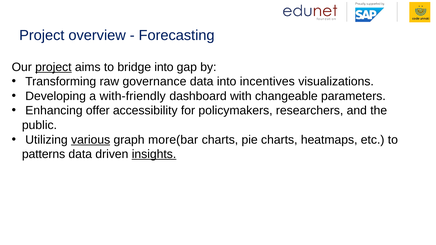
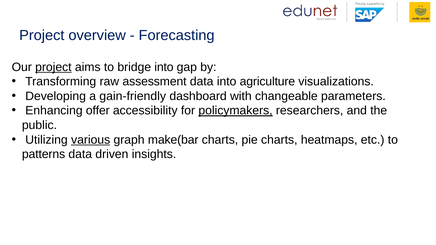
governance: governance -> assessment
incentives: incentives -> agriculture
with-friendly: with-friendly -> gain-friendly
policymakers underline: none -> present
more(bar: more(bar -> make(bar
insights underline: present -> none
